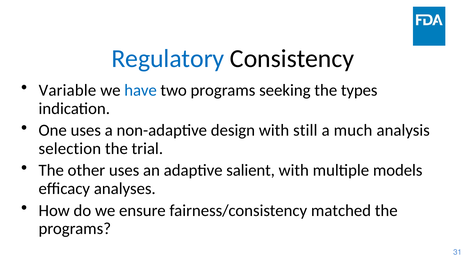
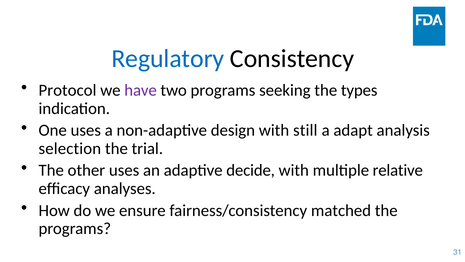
Variable: Variable -> Protocol
have colour: blue -> purple
much: much -> adapt
salient: salient -> decide
models: models -> relative
